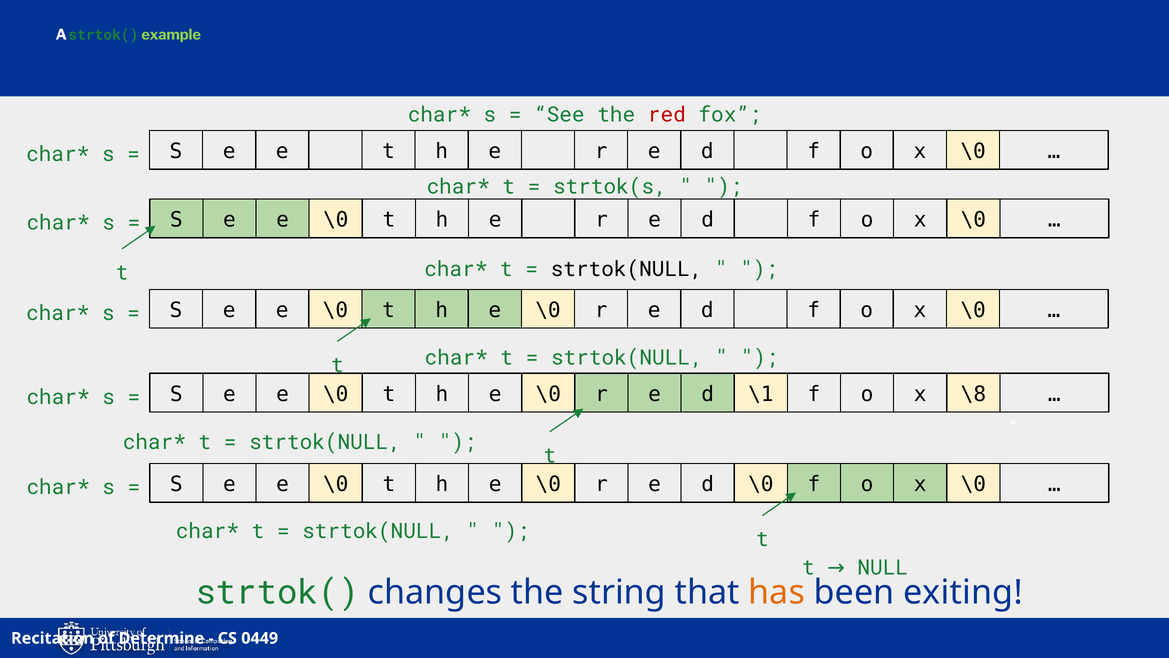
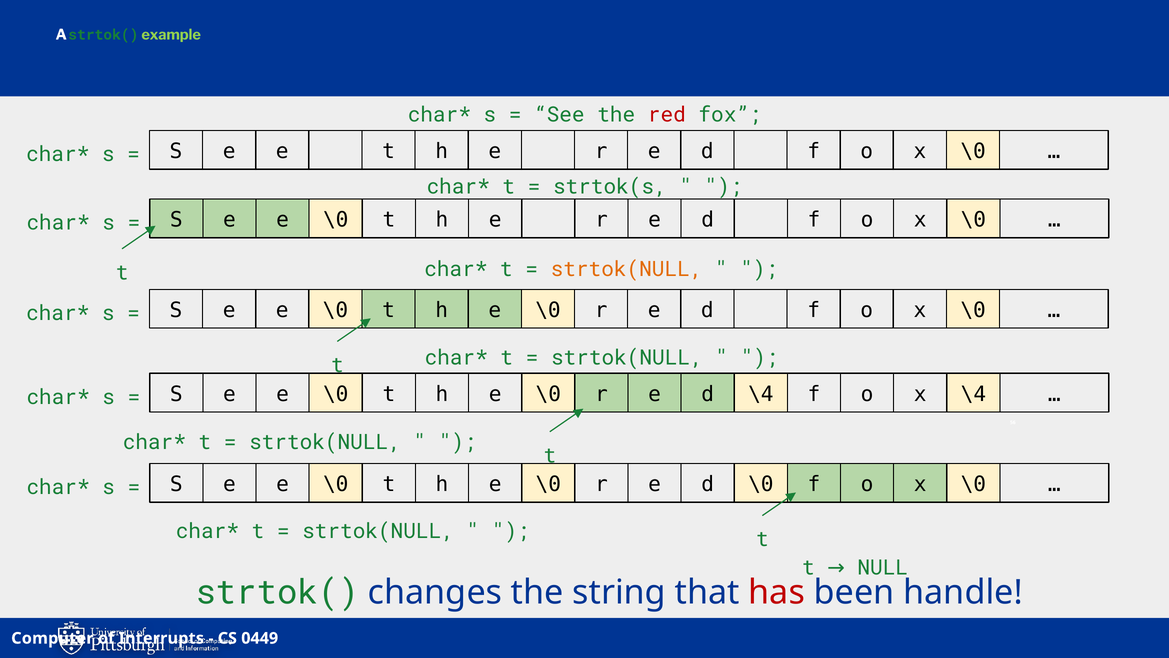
strtok(NULL at (627, 269) colour: black -> orange
d \1: \1 -> \4
x \8: \8 -> \4
has colour: orange -> red
exiting: exiting -> handle
Recitation: Recitation -> Computer
Determine: Determine -> Interrupts
